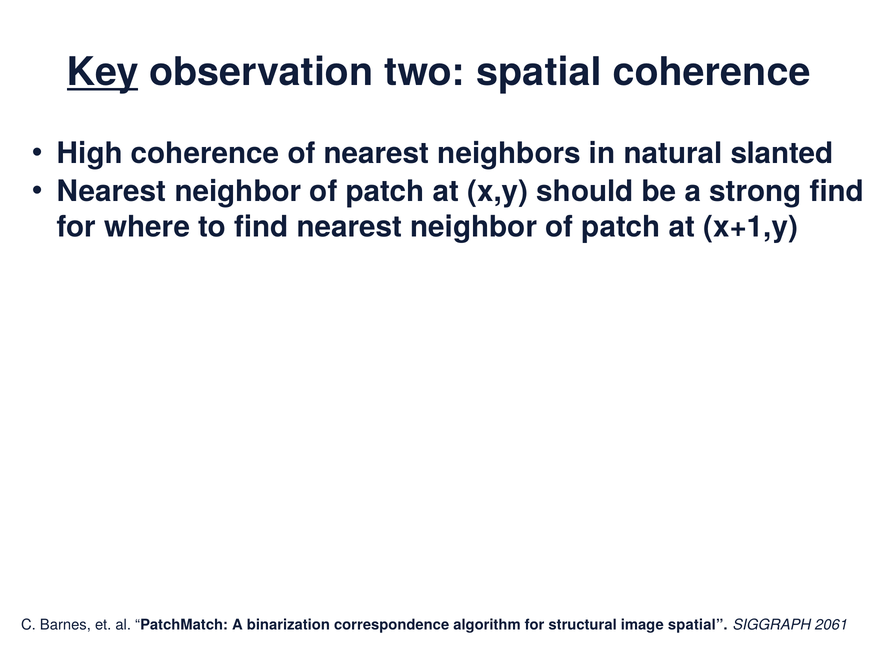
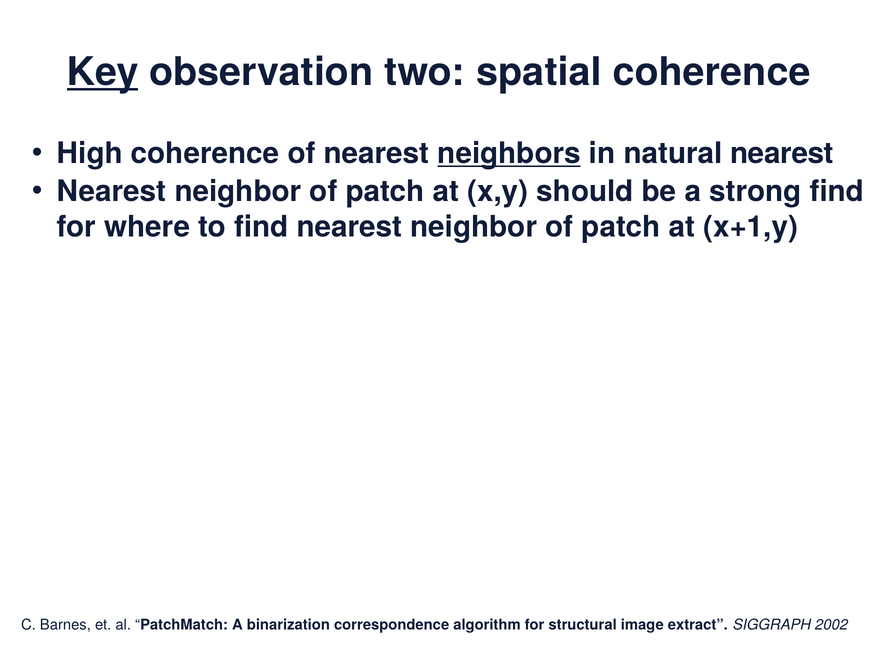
neighbors underline: none -> present
natural slanted: slanted -> nearest
image spatial: spatial -> extract
2061: 2061 -> 2002
